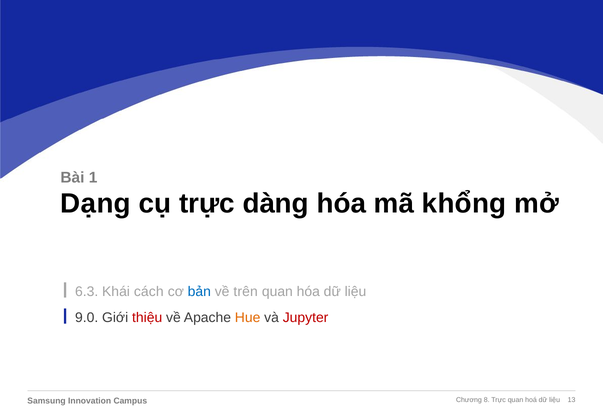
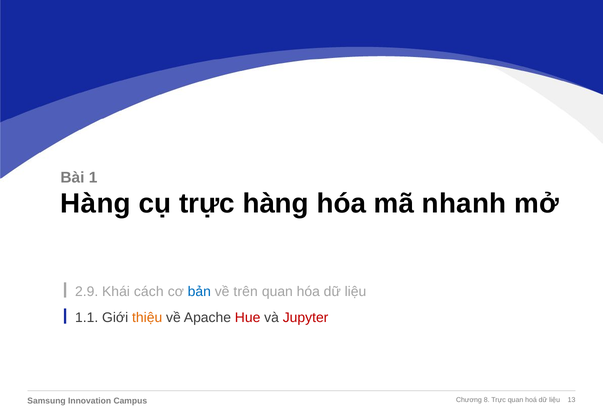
Dạng at (96, 204): Dạng -> Hàng
trực dàng: dàng -> hàng
khổng: khổng -> nhanh
6.3: 6.3 -> 2.9
9.0: 9.0 -> 1.1
thiệu colour: red -> orange
Hue colour: orange -> red
